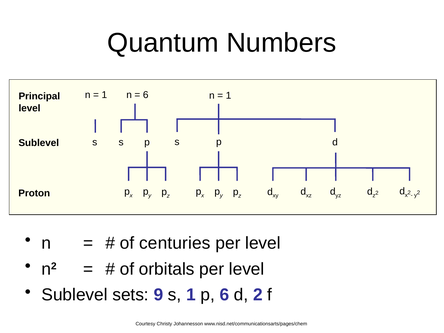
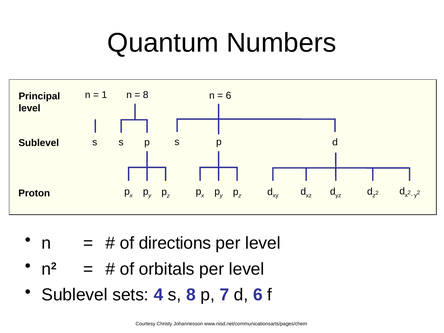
6 at (146, 95): 6 -> 8
1 at (229, 96): 1 -> 6
centuries: centuries -> directions
9: 9 -> 4
s 1: 1 -> 8
p 6: 6 -> 7
d 2: 2 -> 6
